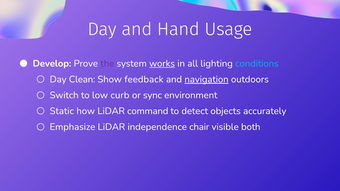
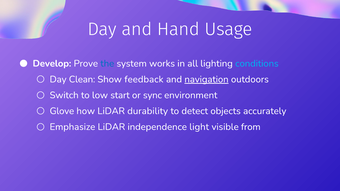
the colour: purple -> blue
works underline: present -> none
curb: curb -> start
Static: Static -> Glove
command: command -> durability
chair: chair -> light
both: both -> from
